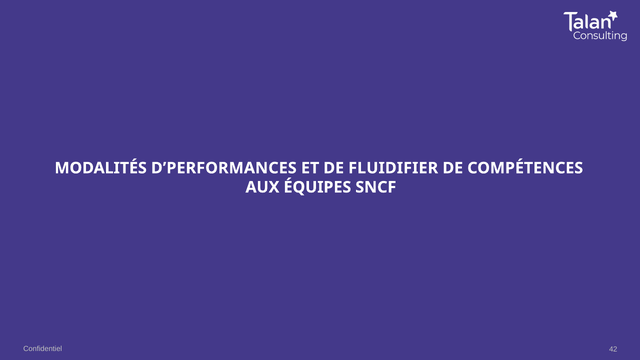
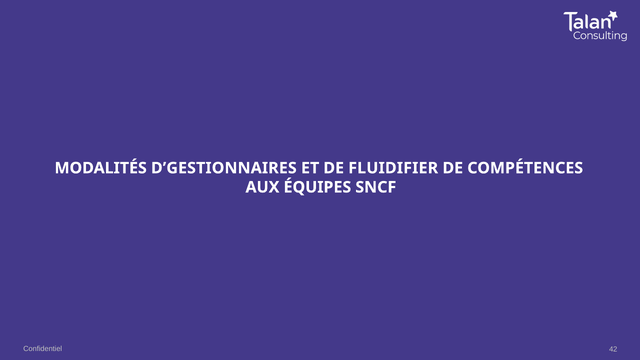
D’PERFORMANCES: D’PERFORMANCES -> D’GESTIONNAIRES
